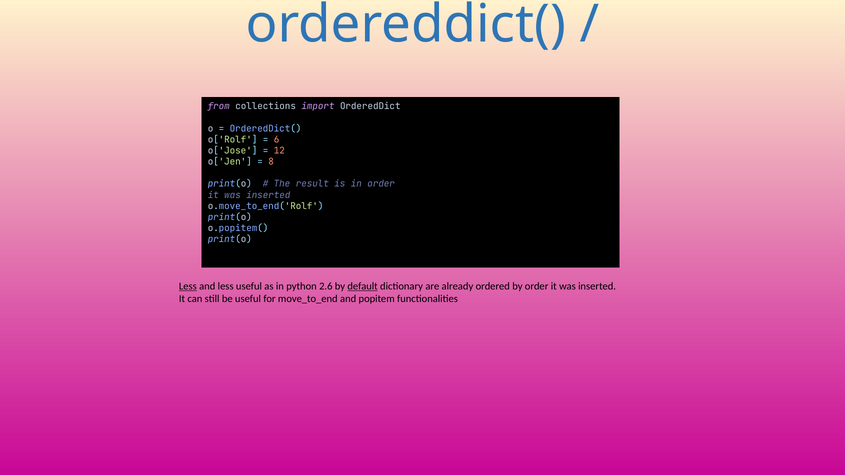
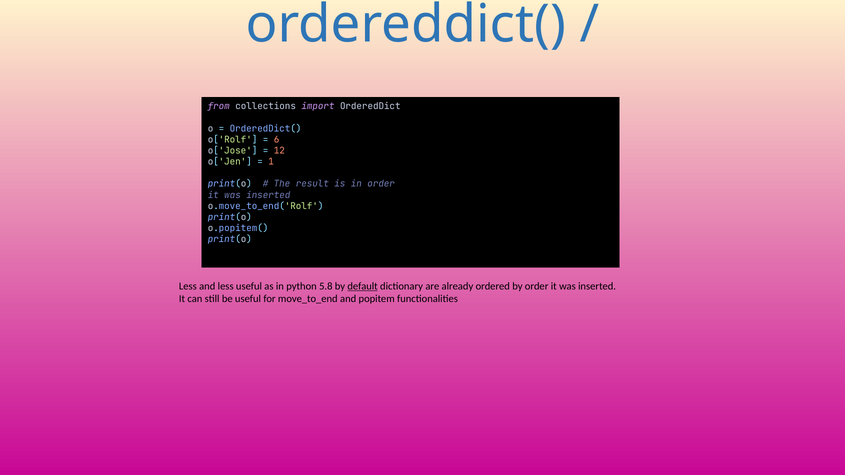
8: 8 -> 1
Less at (188, 287) underline: present -> none
2.6: 2.6 -> 5.8
